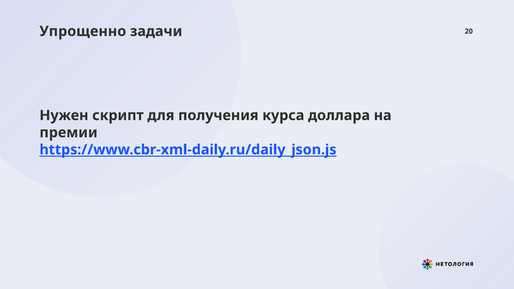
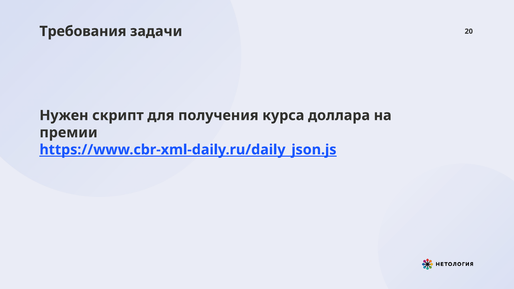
Упрощенно: Упрощенно -> Требования
